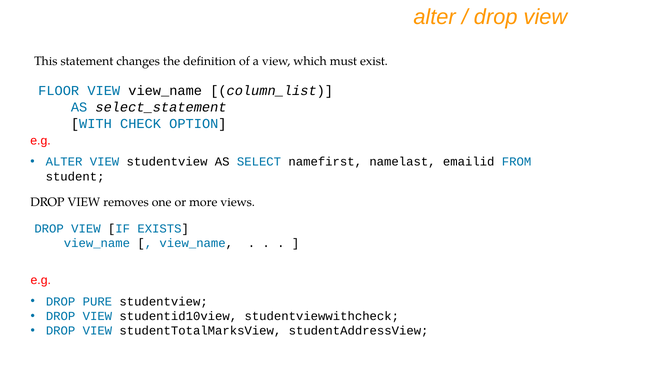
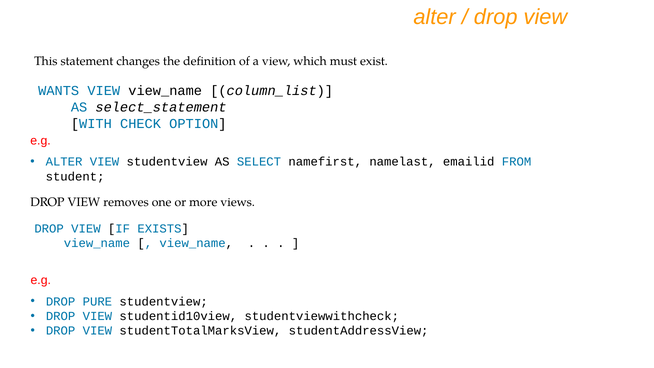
FLOOR: FLOOR -> WANTS
